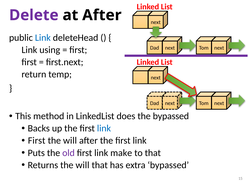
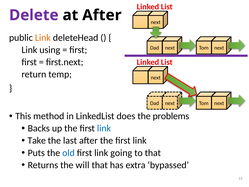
Link at (43, 38) colour: blue -> orange
the bypassed: bypassed -> problems
First at (37, 140): First -> Take
will at (70, 140): will -> last
old colour: purple -> blue
make: make -> going
